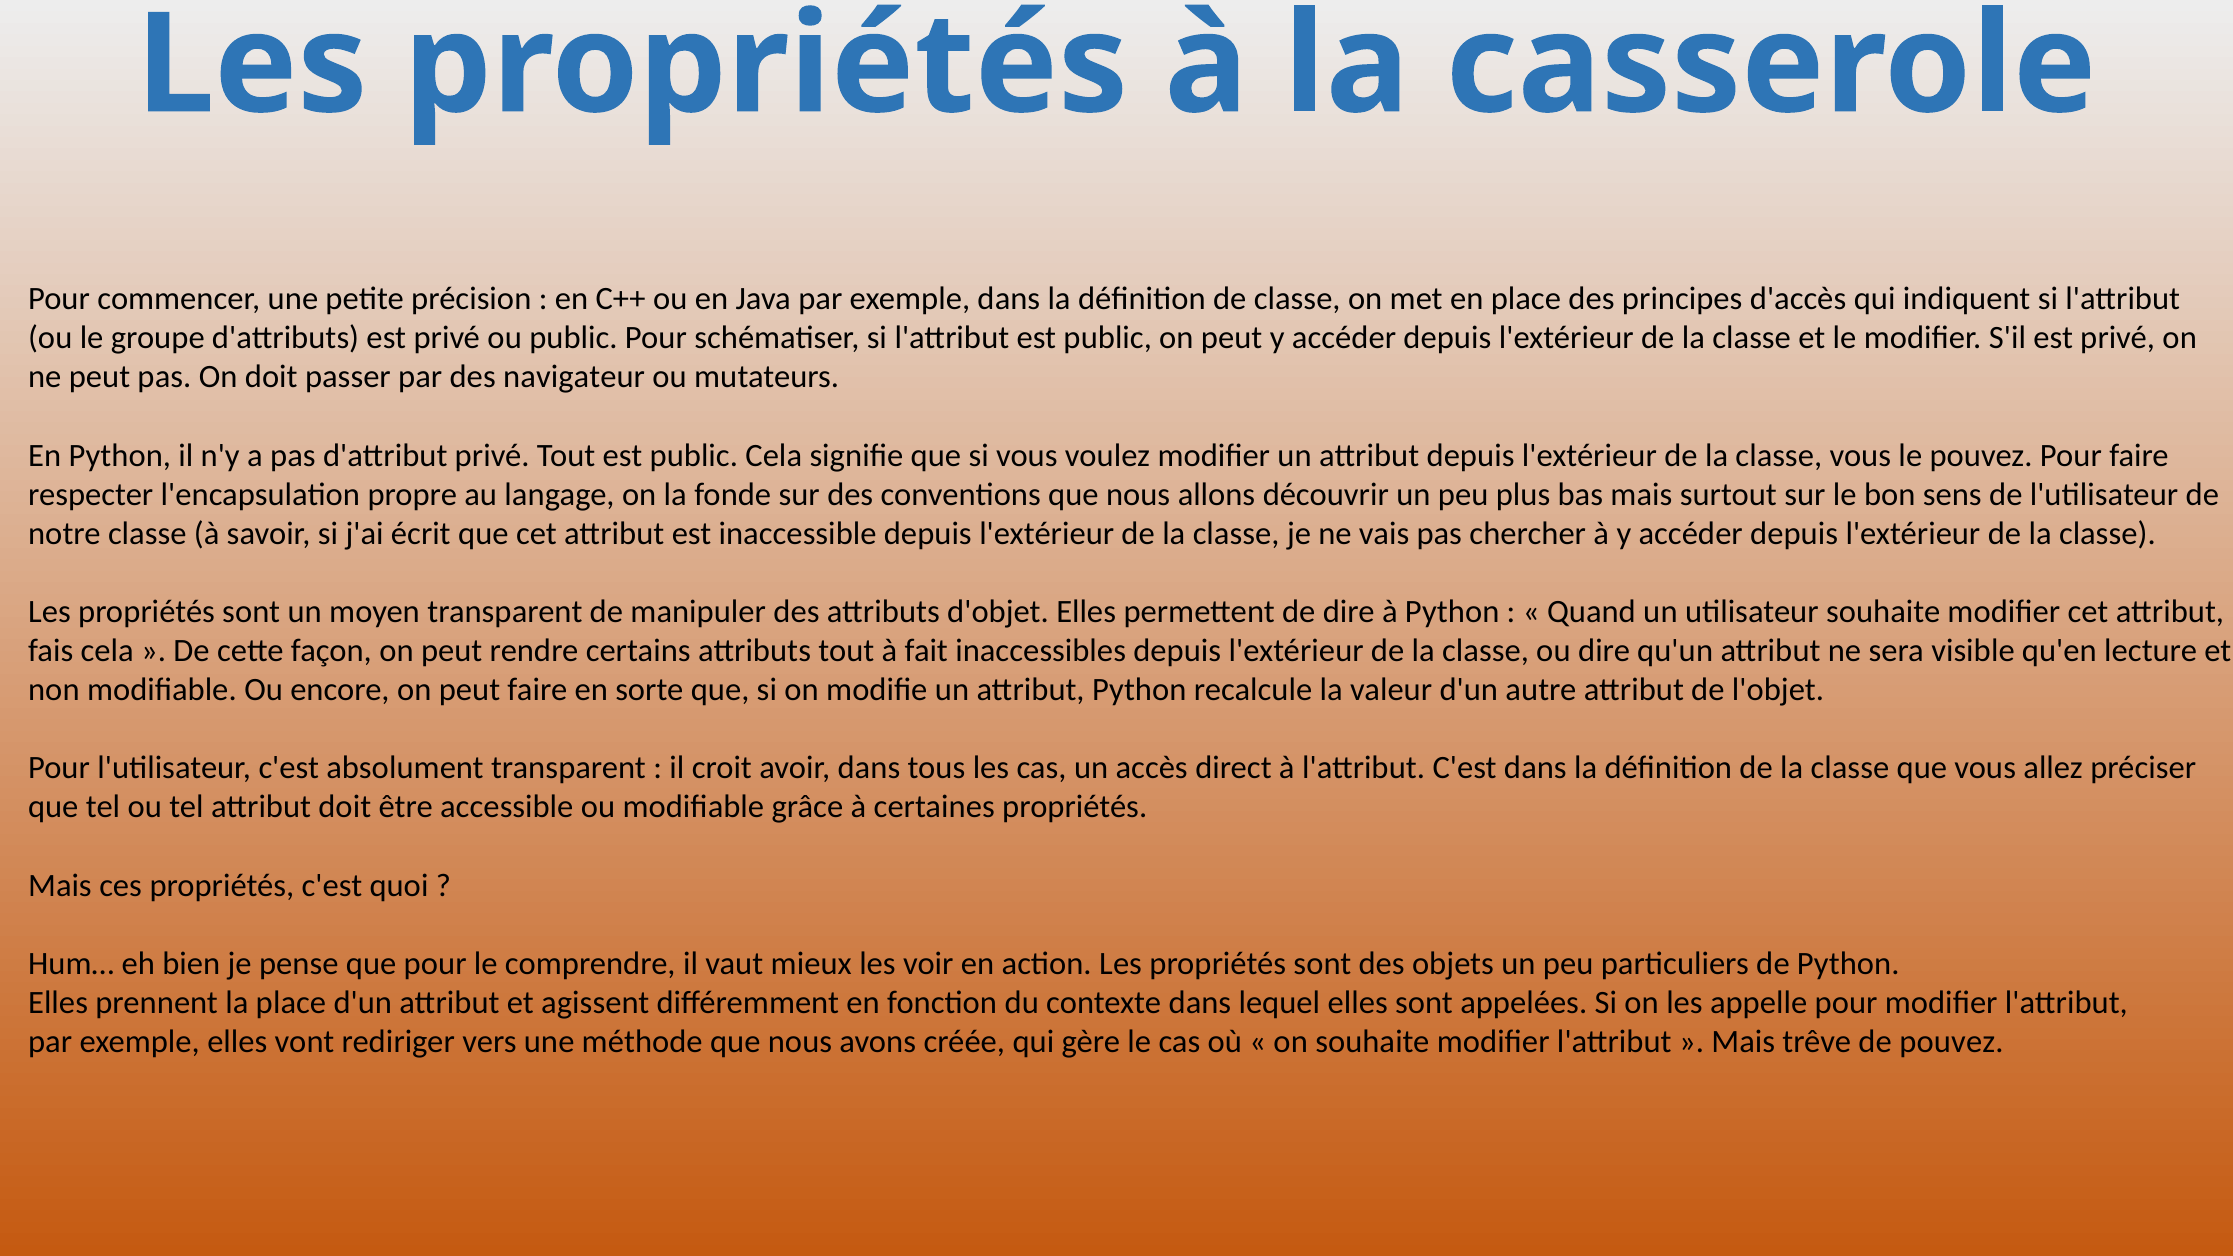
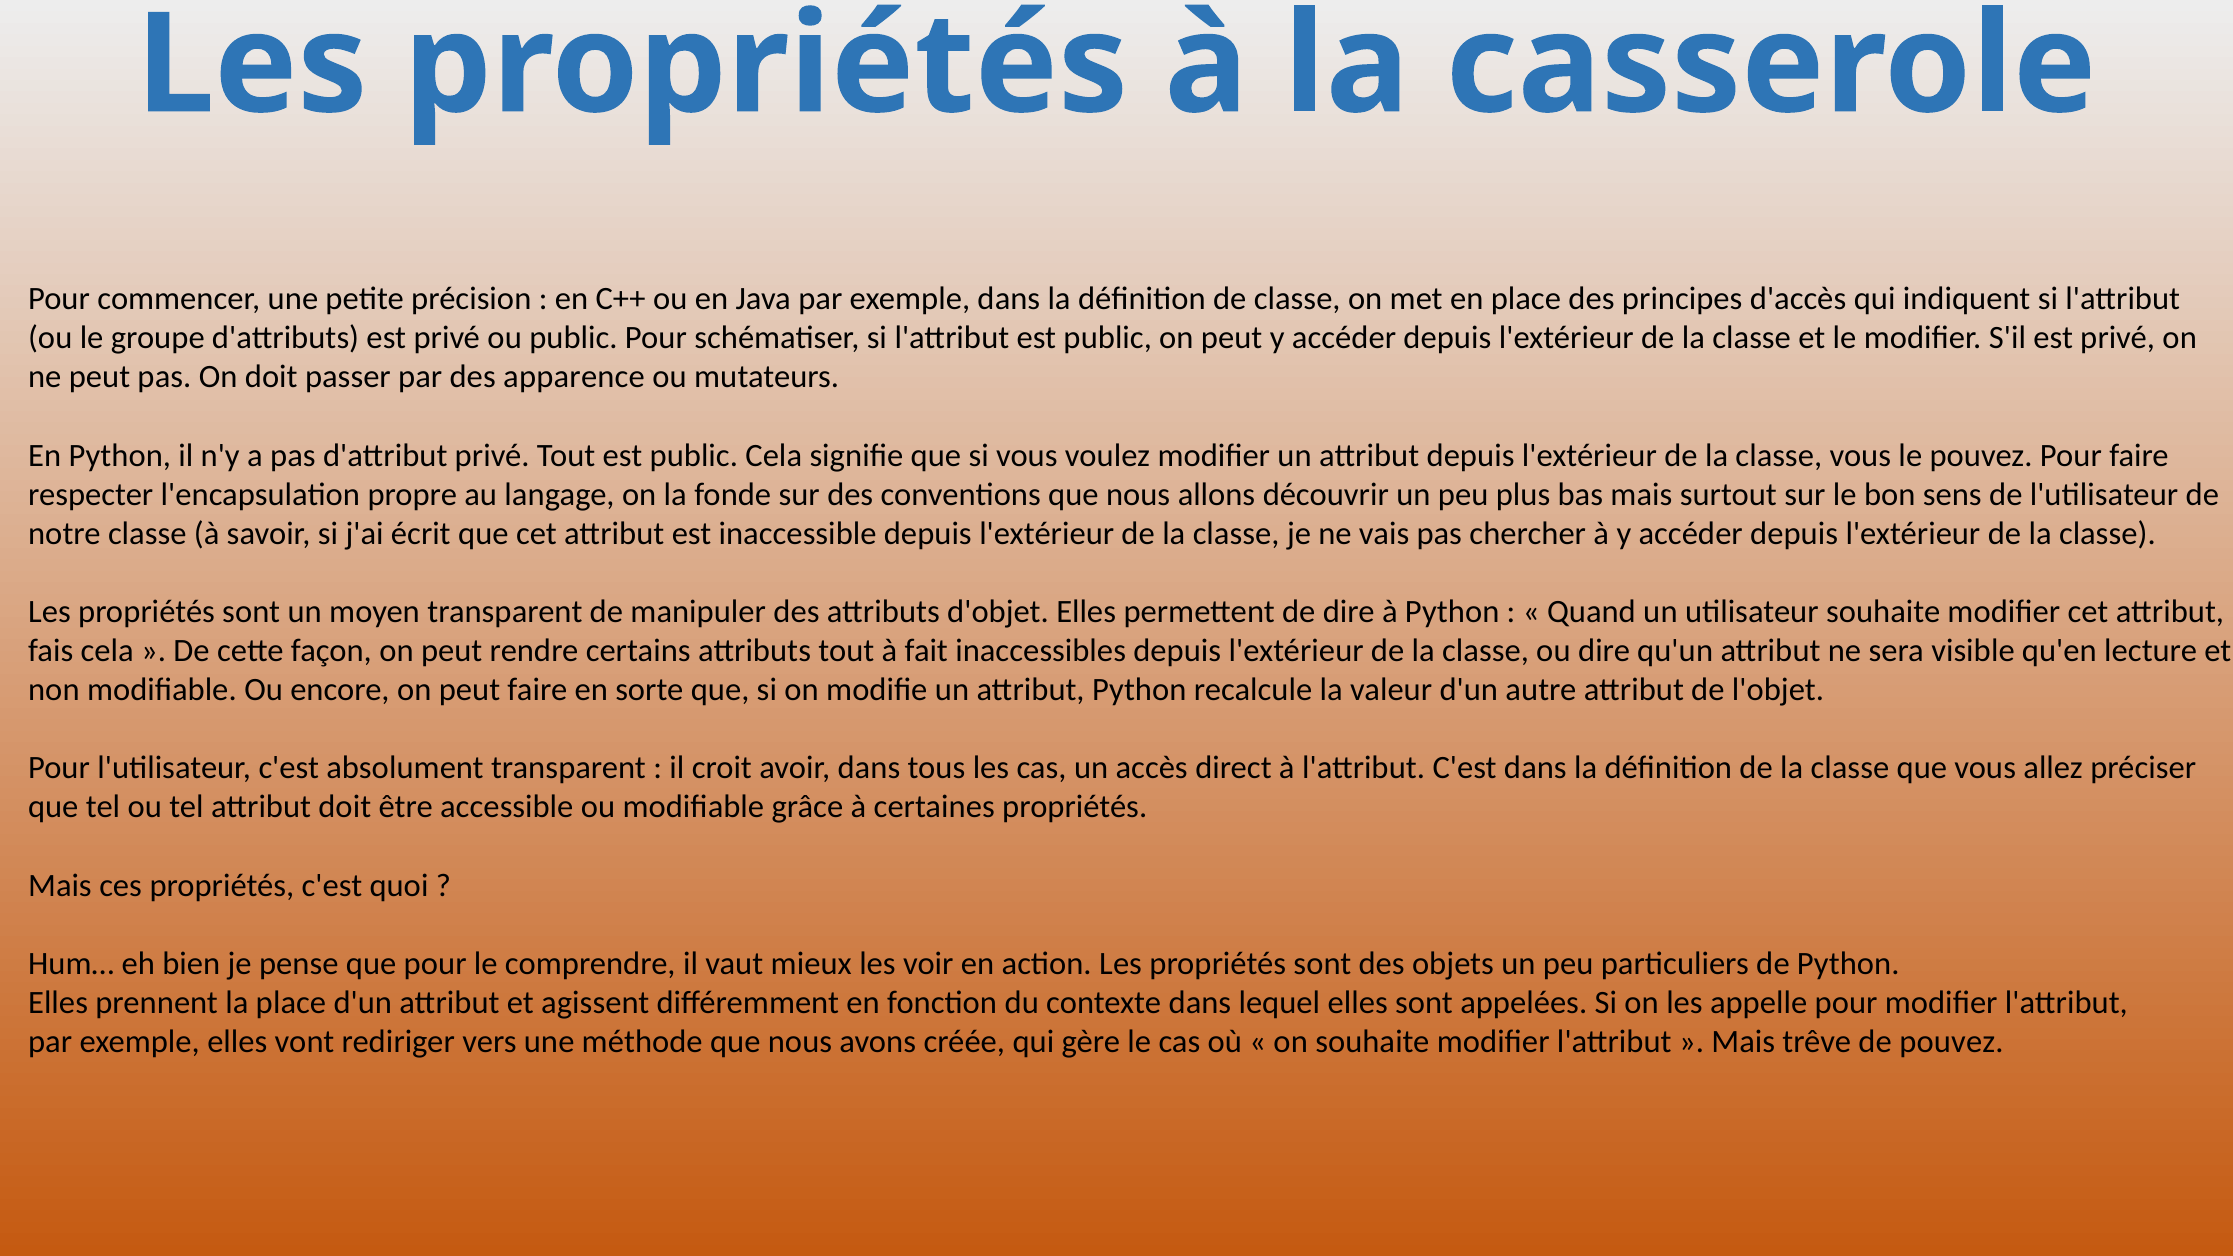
navigateur: navigateur -> apparence
